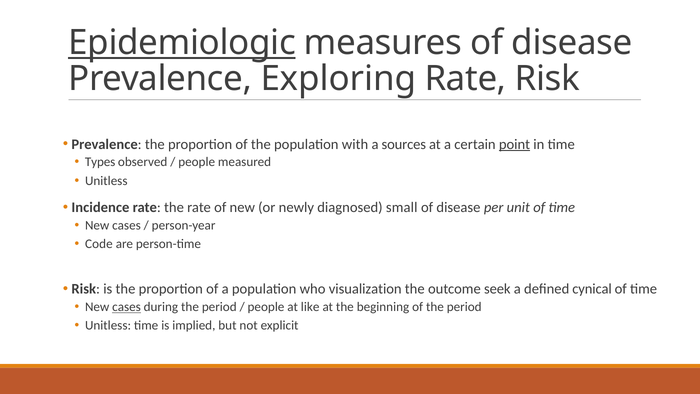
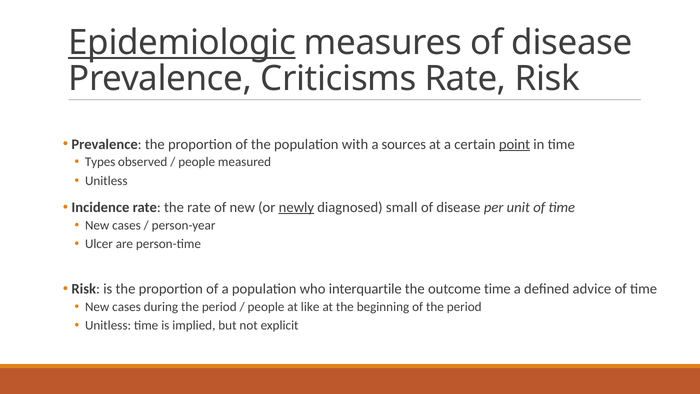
Exploring: Exploring -> Criticisms
newly underline: none -> present
Code: Code -> Ulcer
visualization: visualization -> interquartile
outcome seek: seek -> time
cynical: cynical -> advice
cases at (127, 307) underline: present -> none
